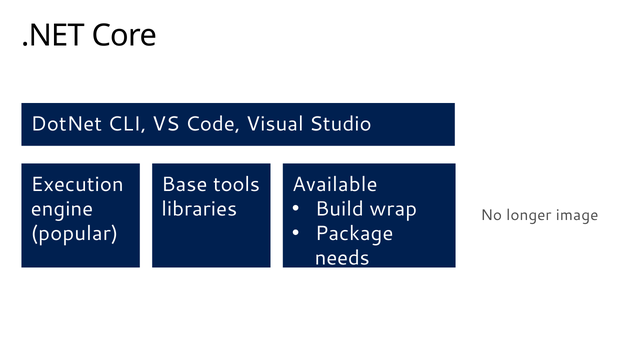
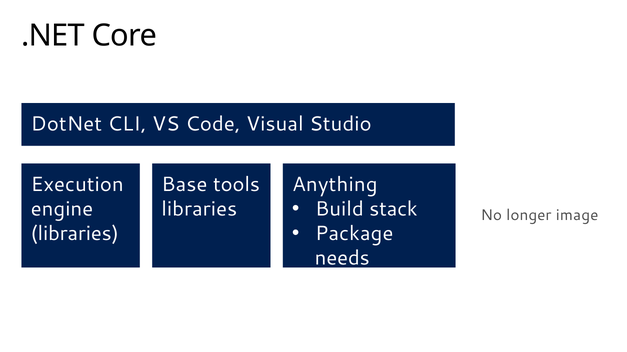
Available: Available -> Anything
wrap: wrap -> stack
popular at (75, 234): popular -> libraries
